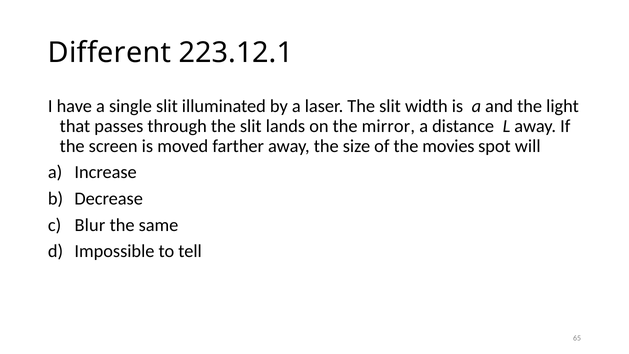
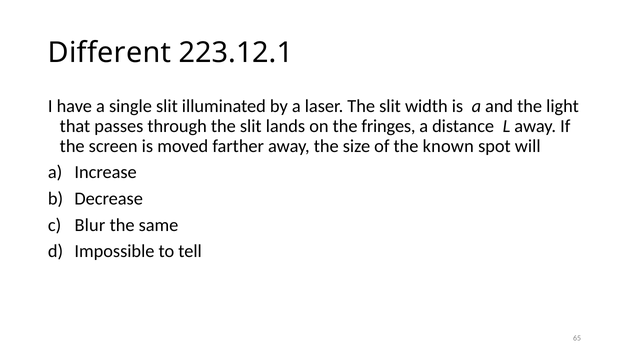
mirror: mirror -> fringes
movies: movies -> known
